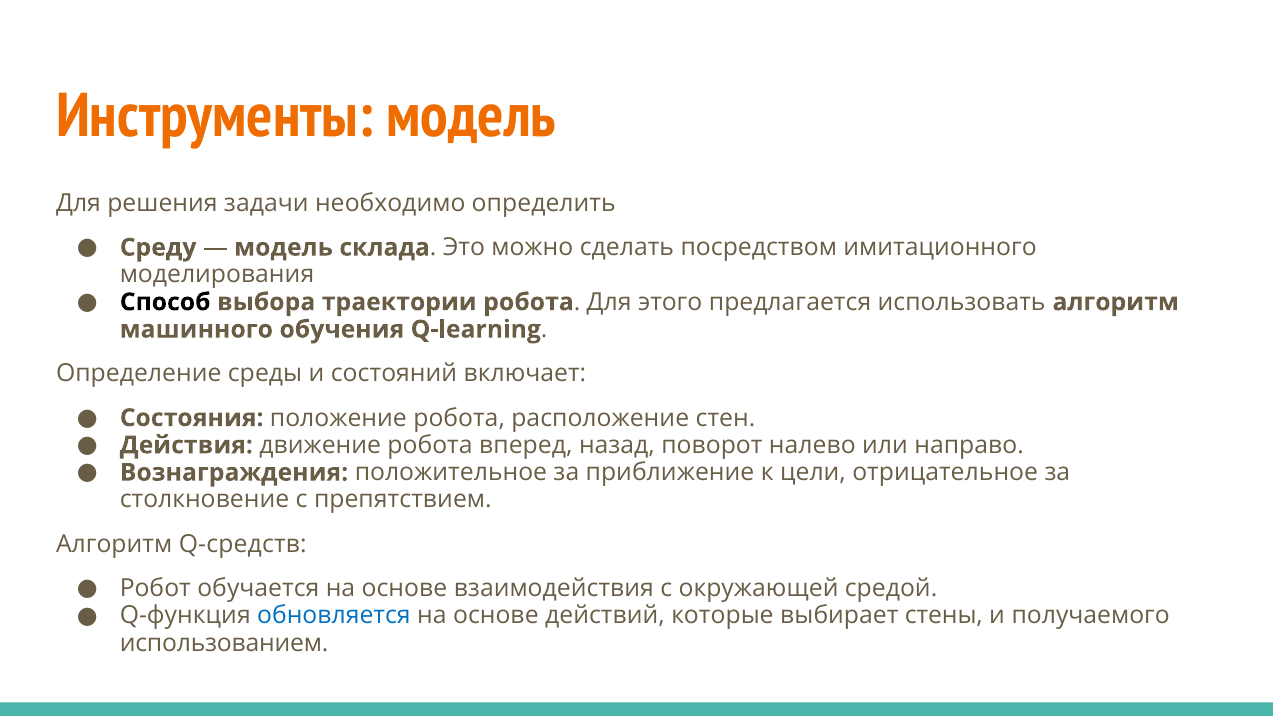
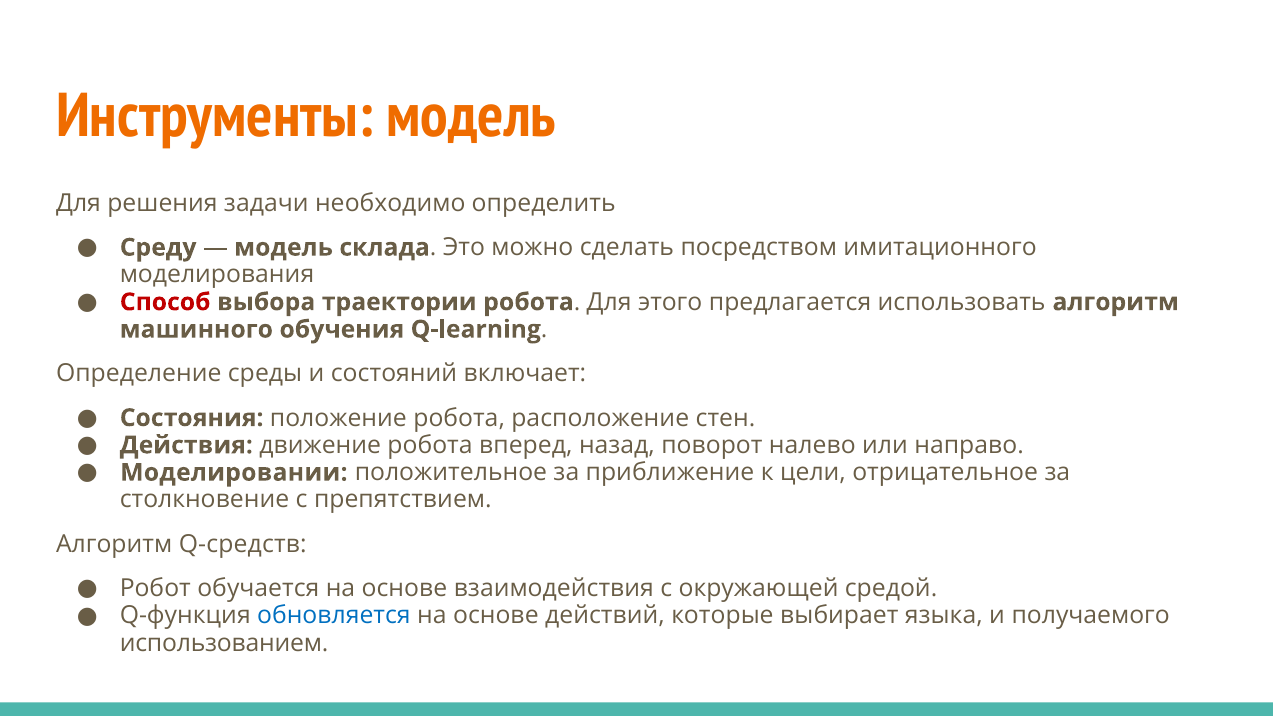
Способ colour: black -> red
Вознаграждения: Вознаграждения -> Моделировании
стены: стены -> языка
